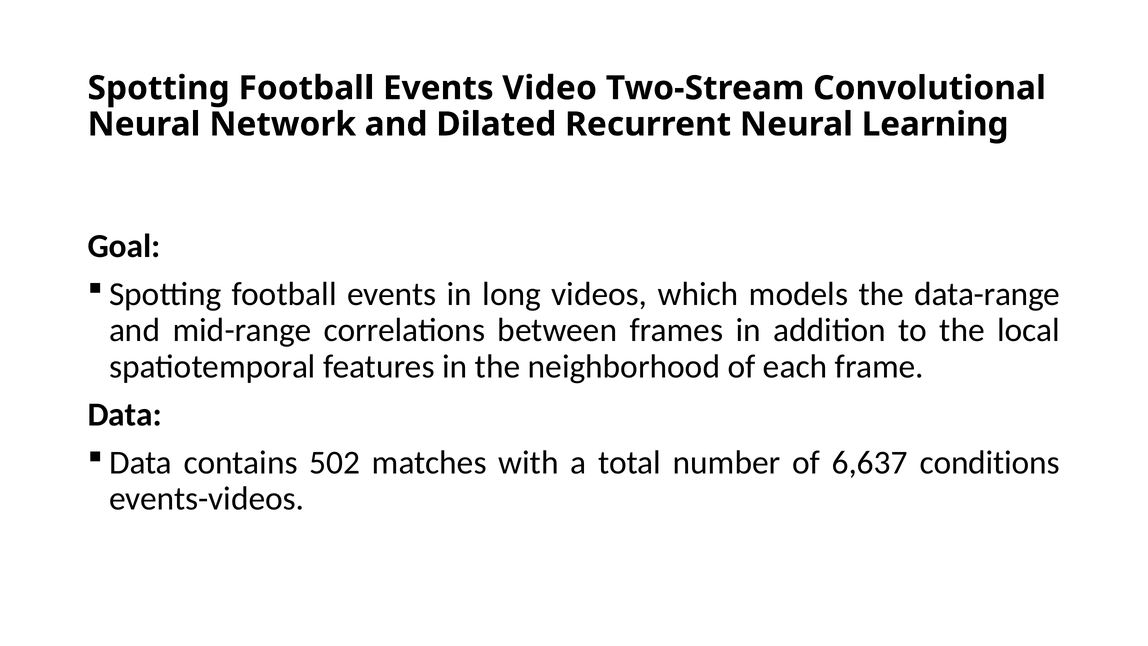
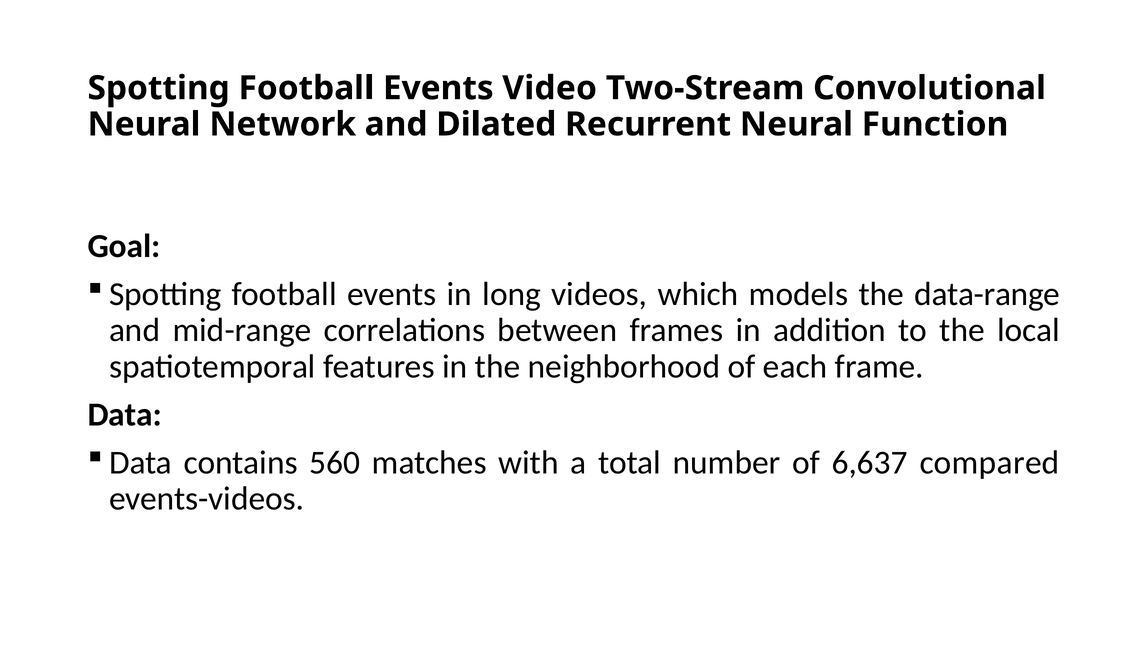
Learning: Learning -> Function
502: 502 -> 560
conditions: conditions -> compared
